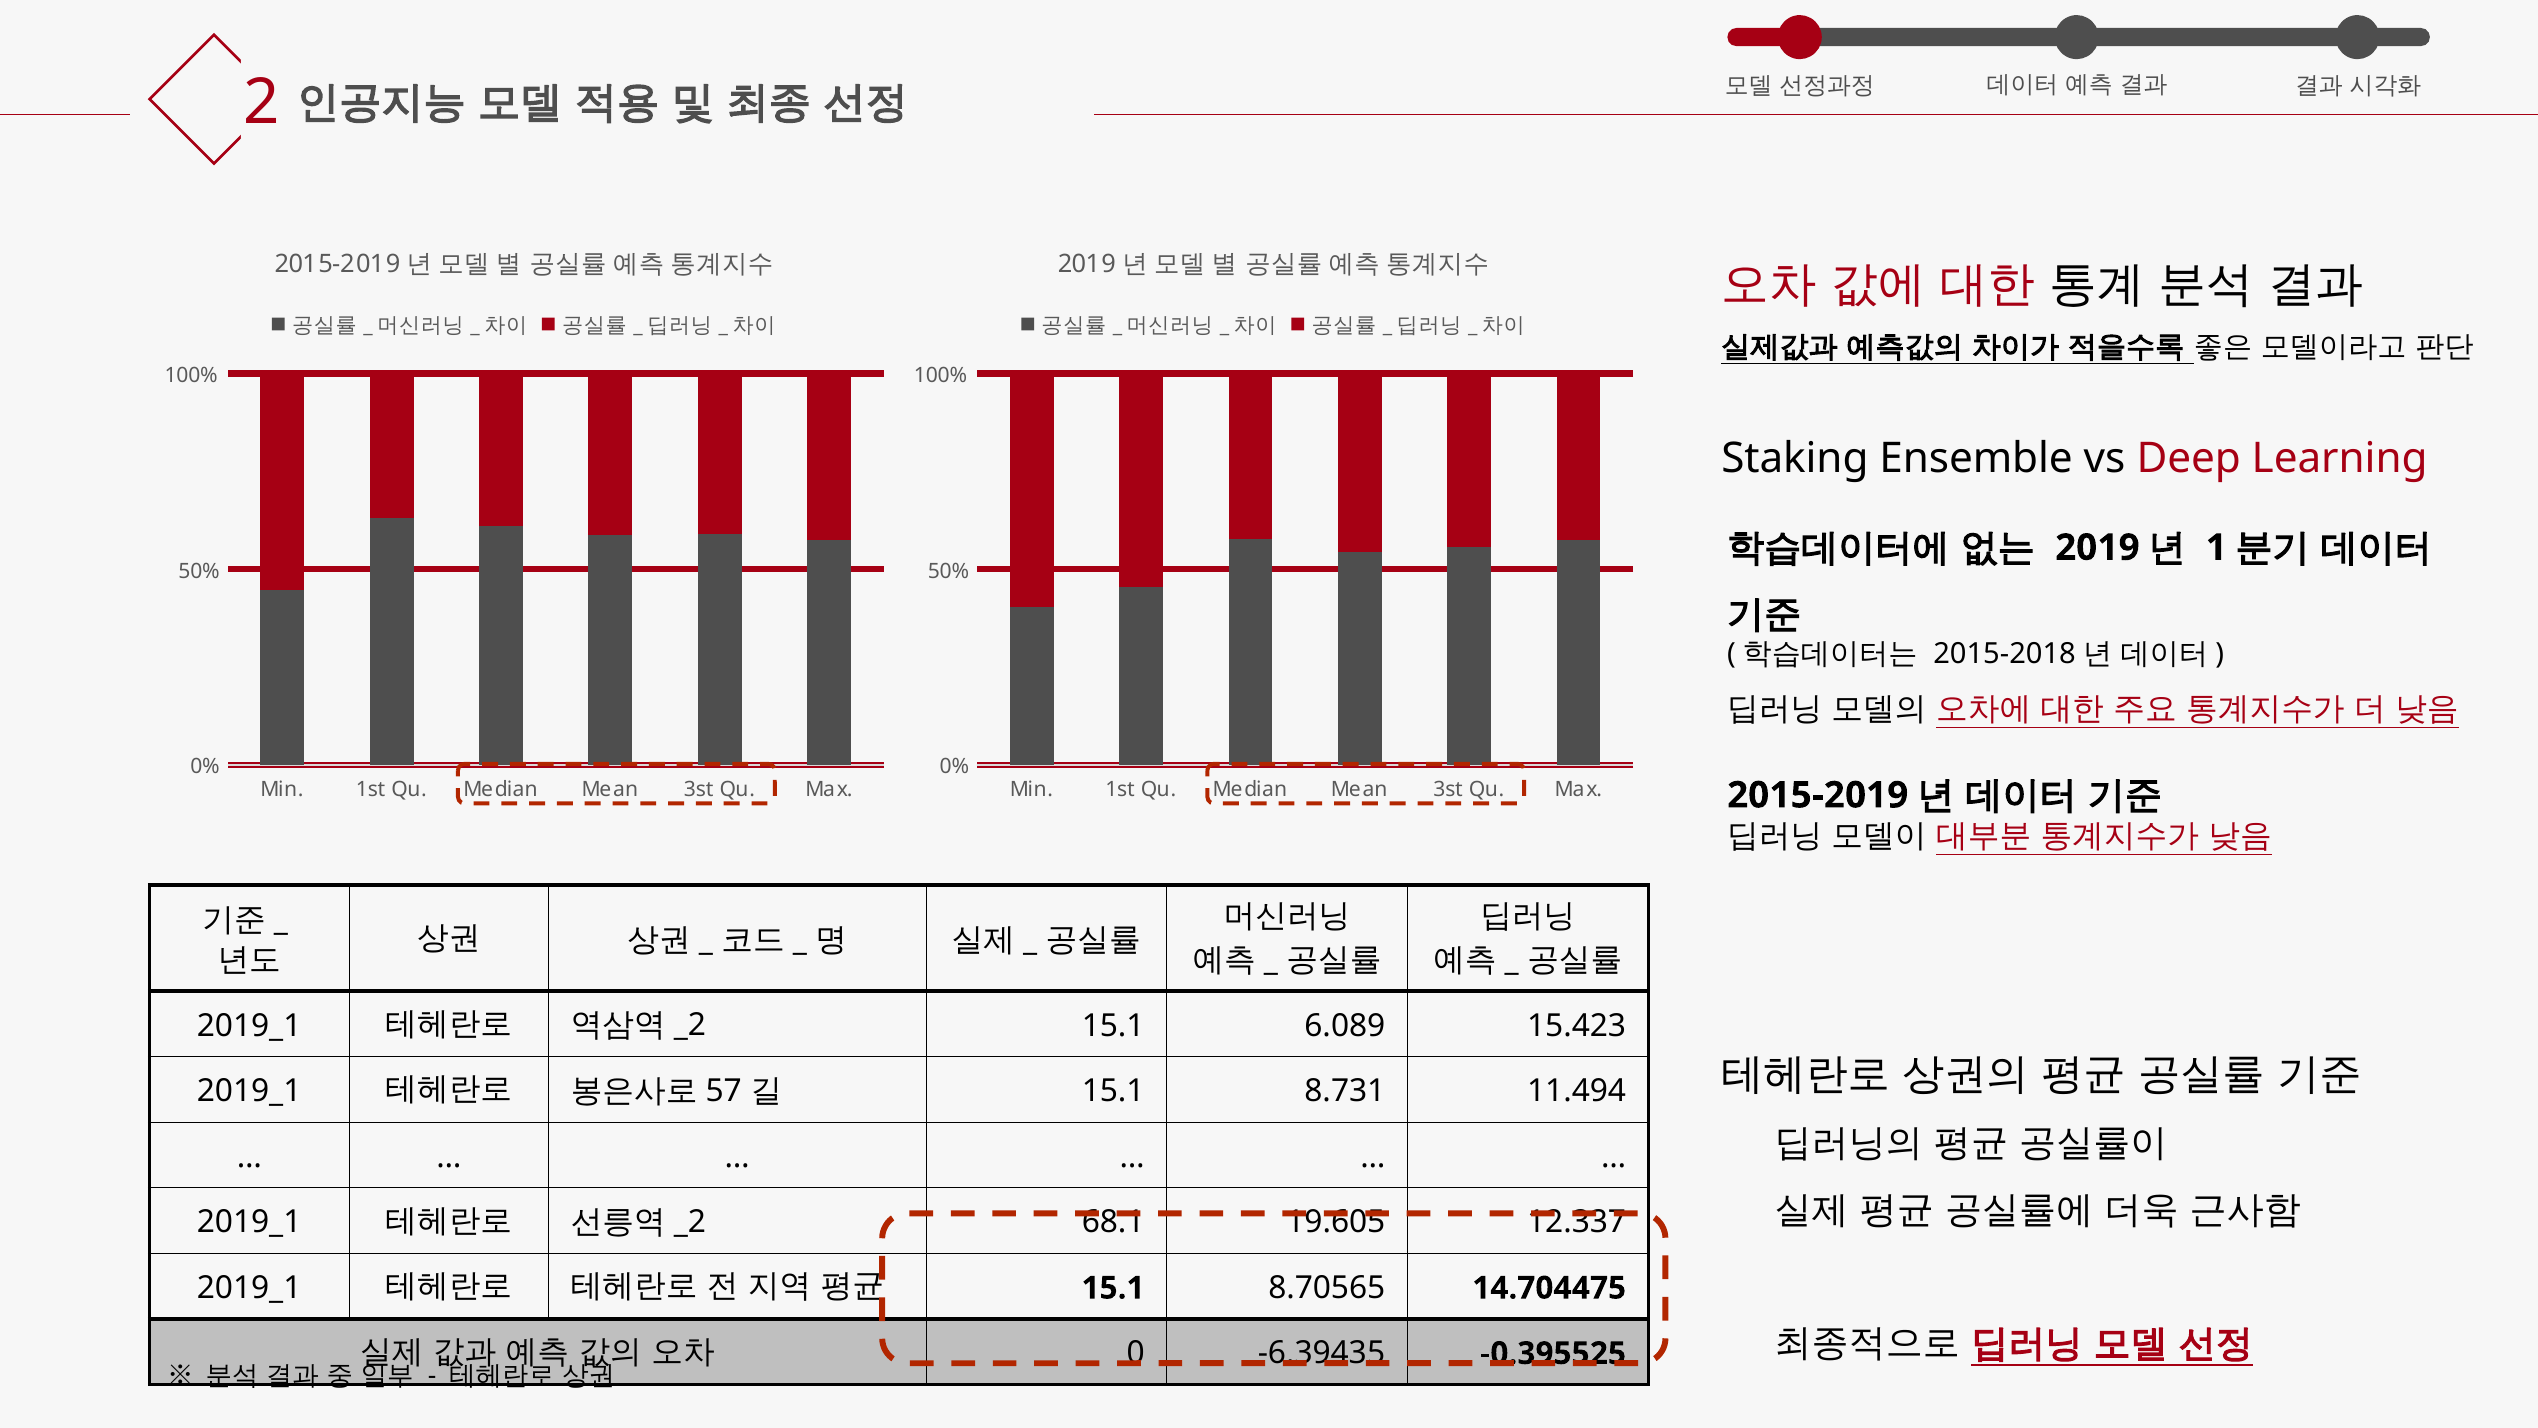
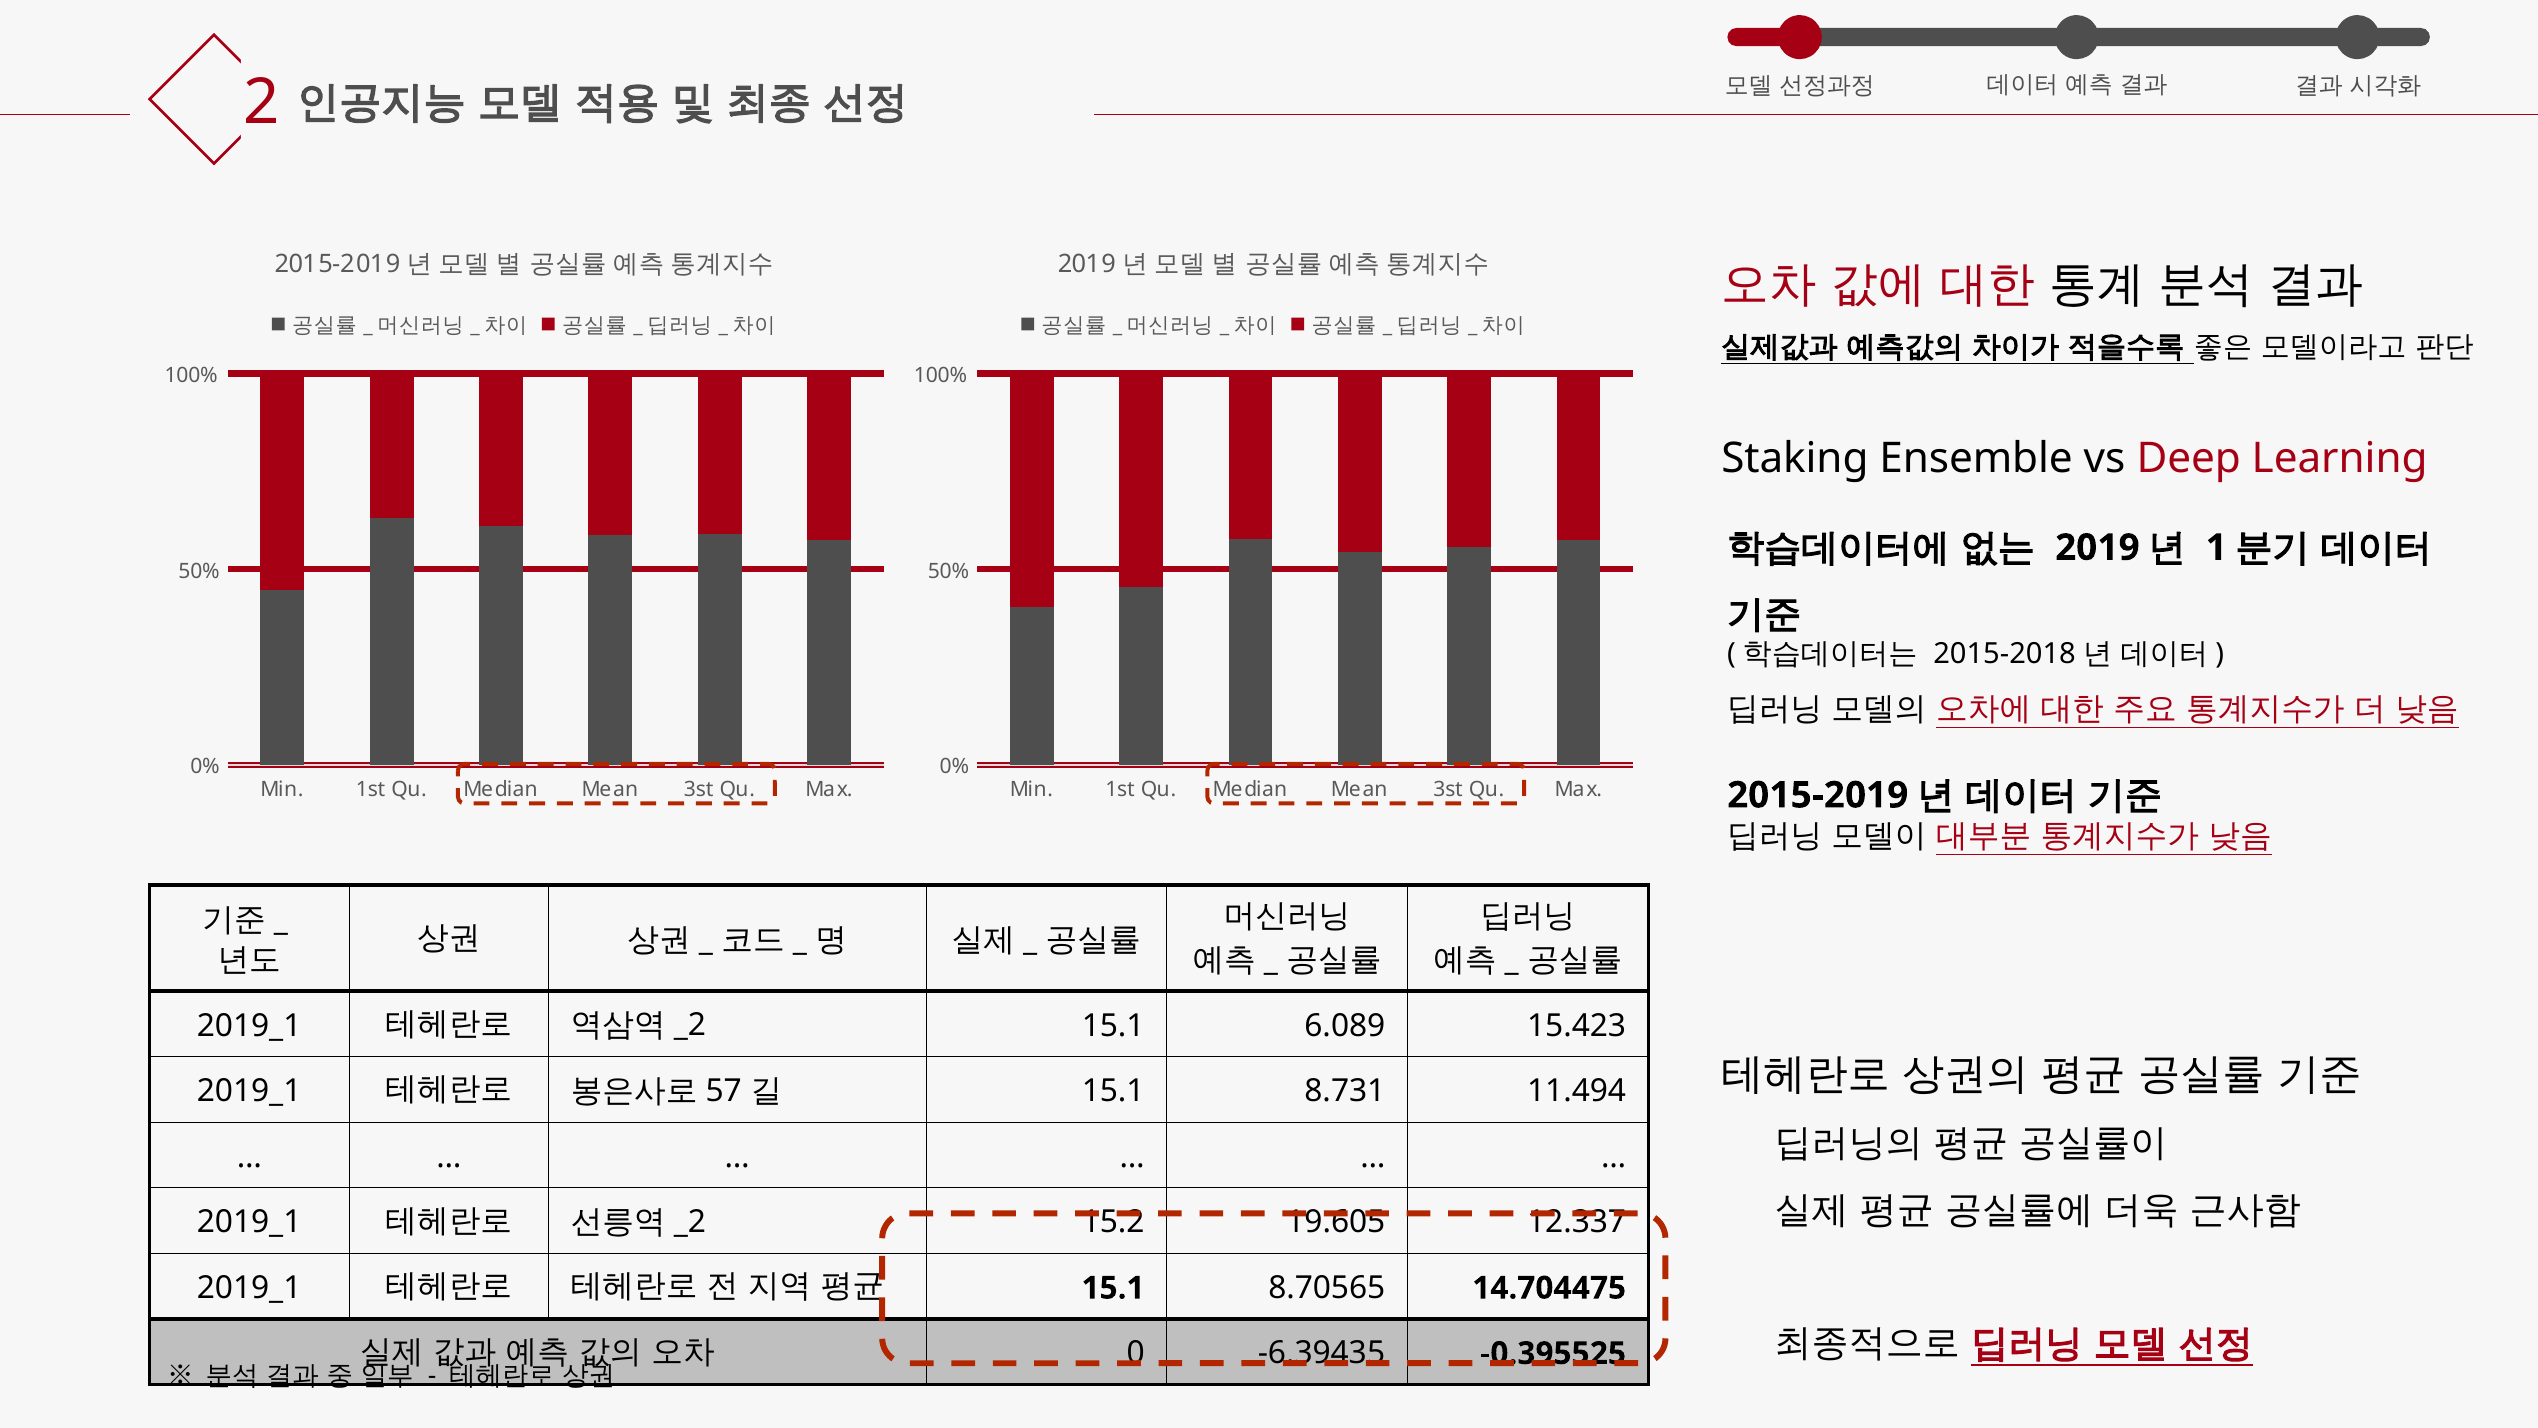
68.1: 68.1 -> 15.2
